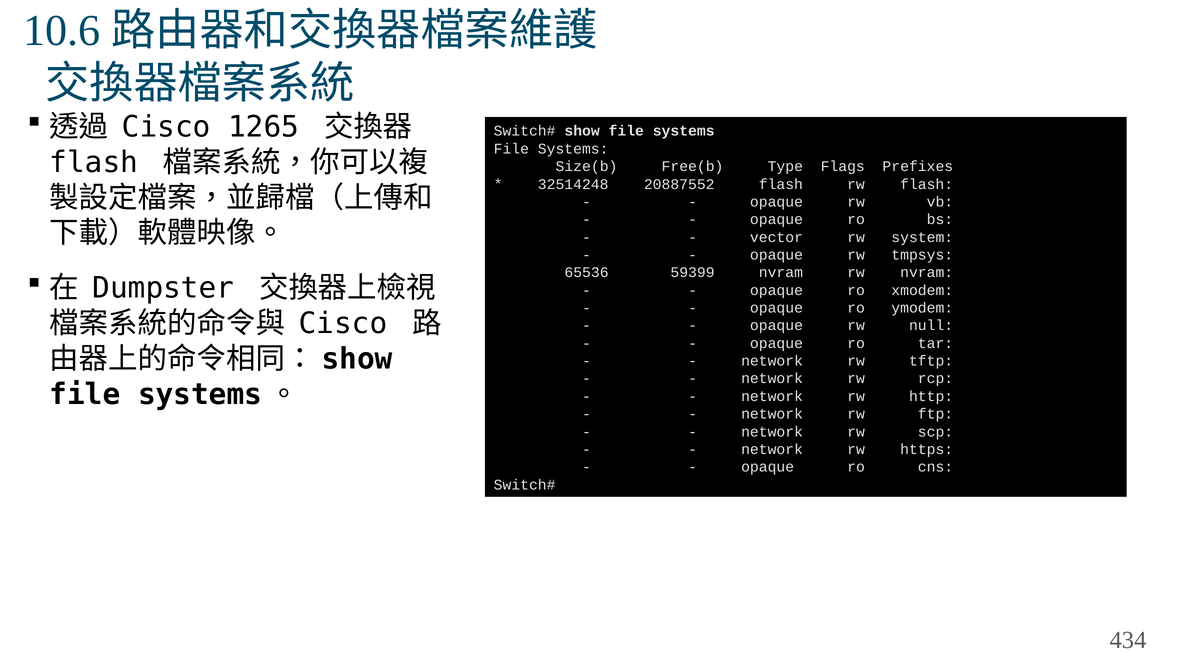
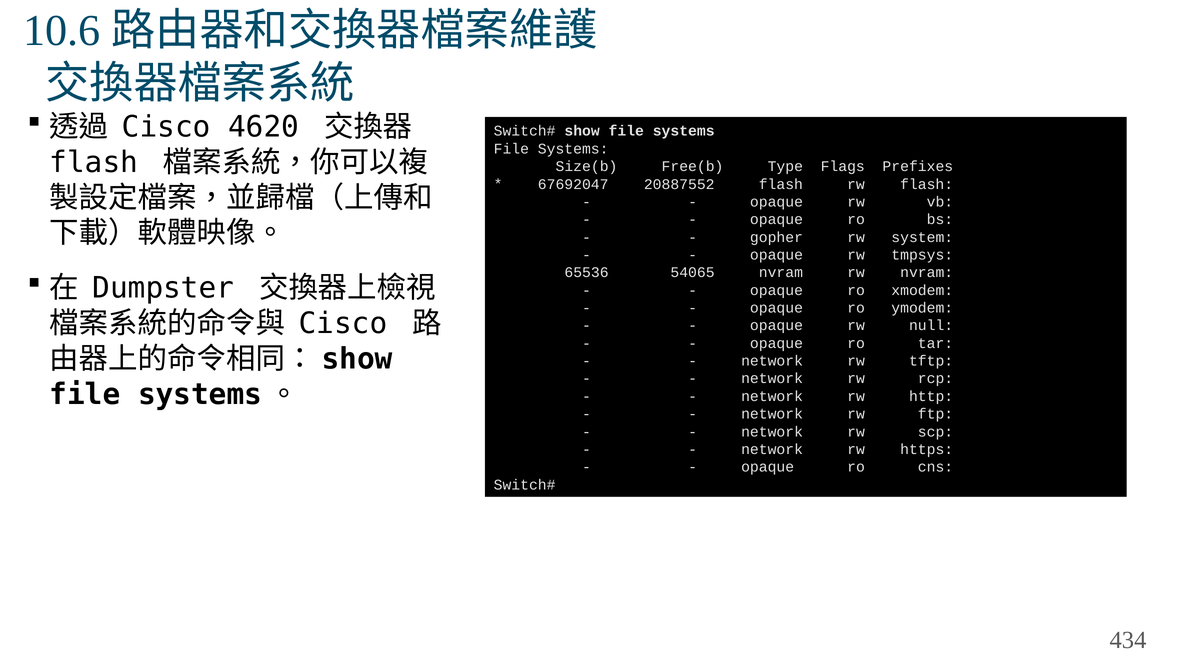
1265: 1265 -> 4620
32514248: 32514248 -> 67692047
vector: vector -> gopher
59399: 59399 -> 54065
